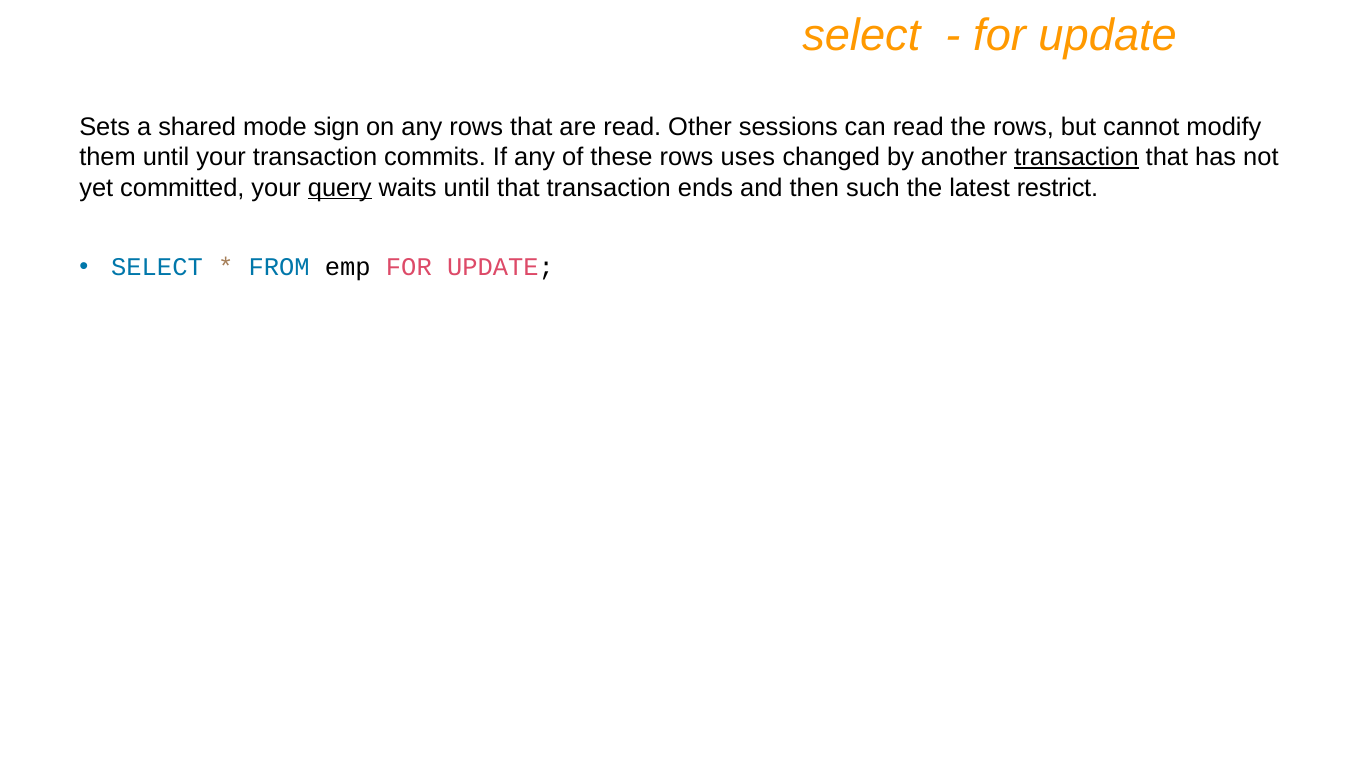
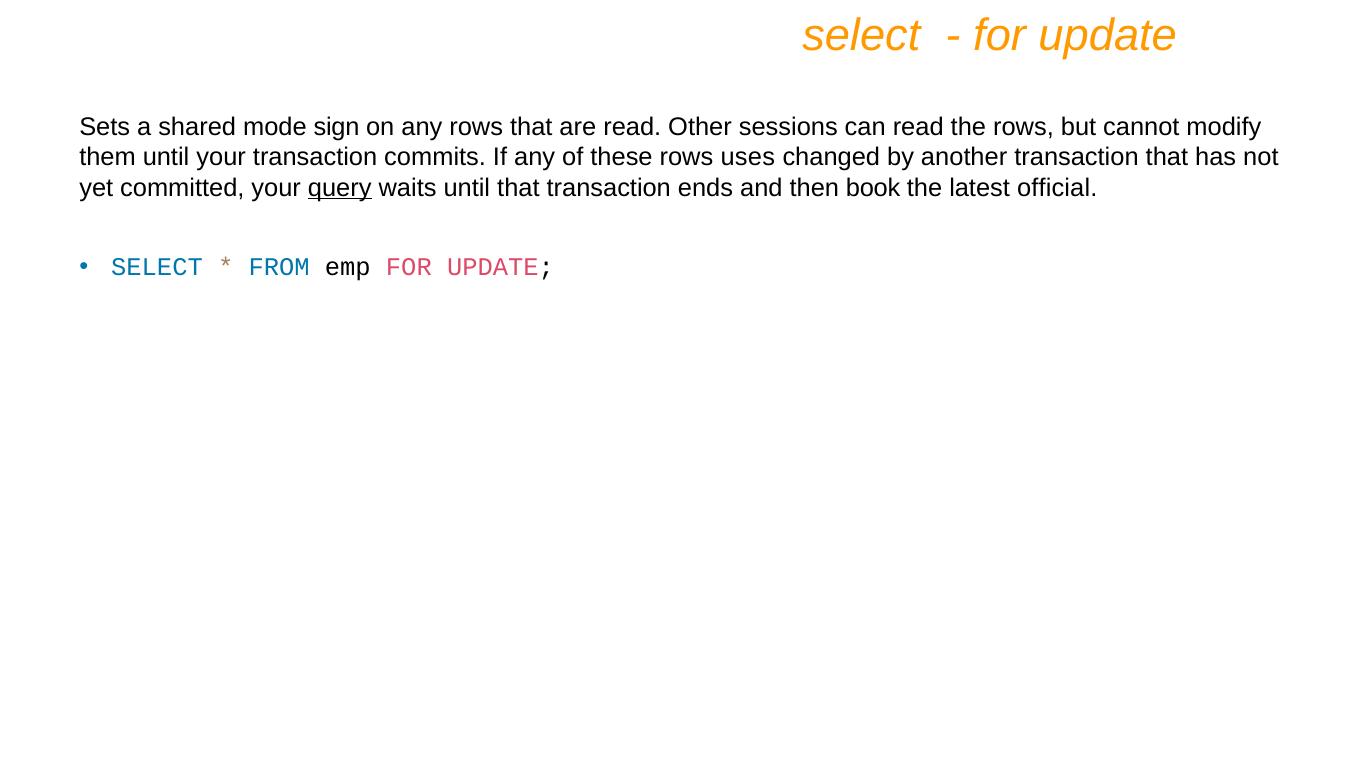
transaction at (1077, 157) underline: present -> none
such: such -> book
restrict: restrict -> official
